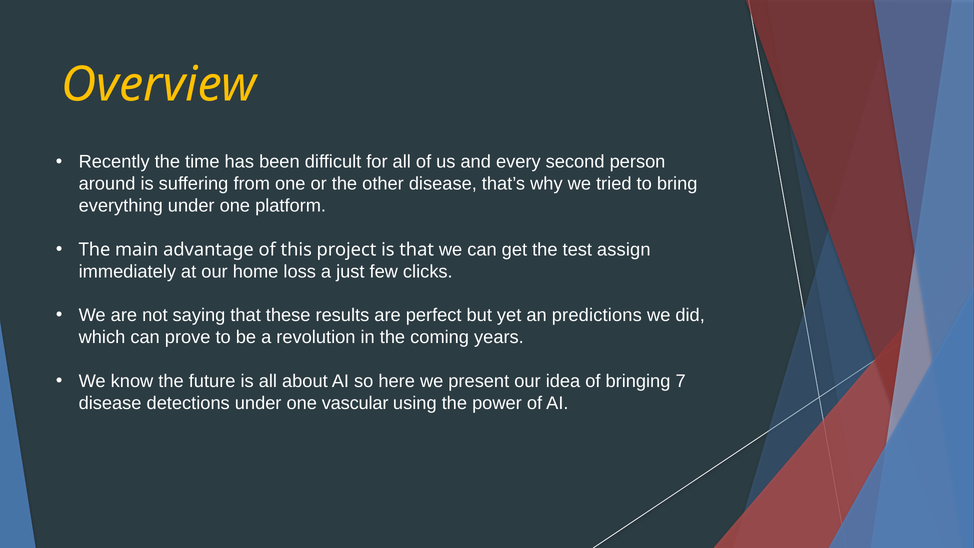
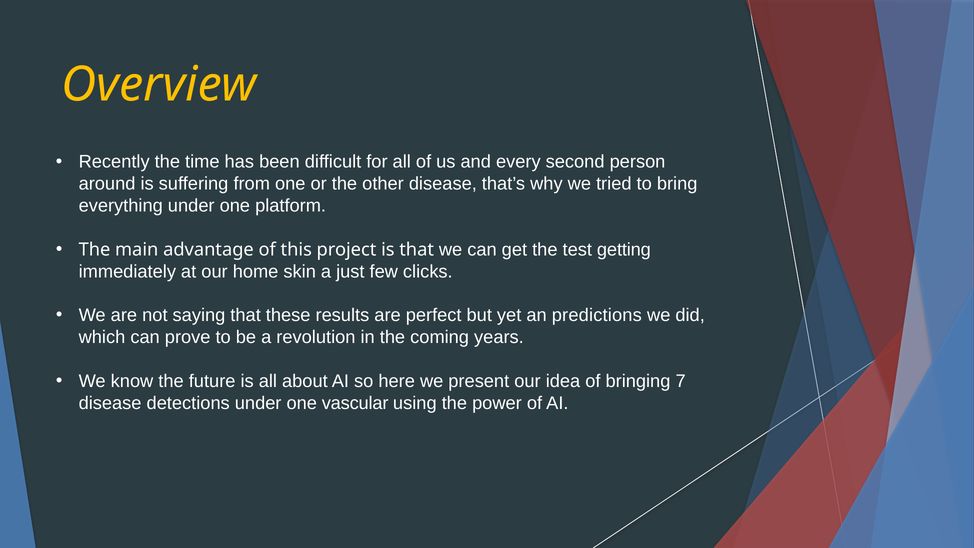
assign: assign -> getting
loss: loss -> skin
